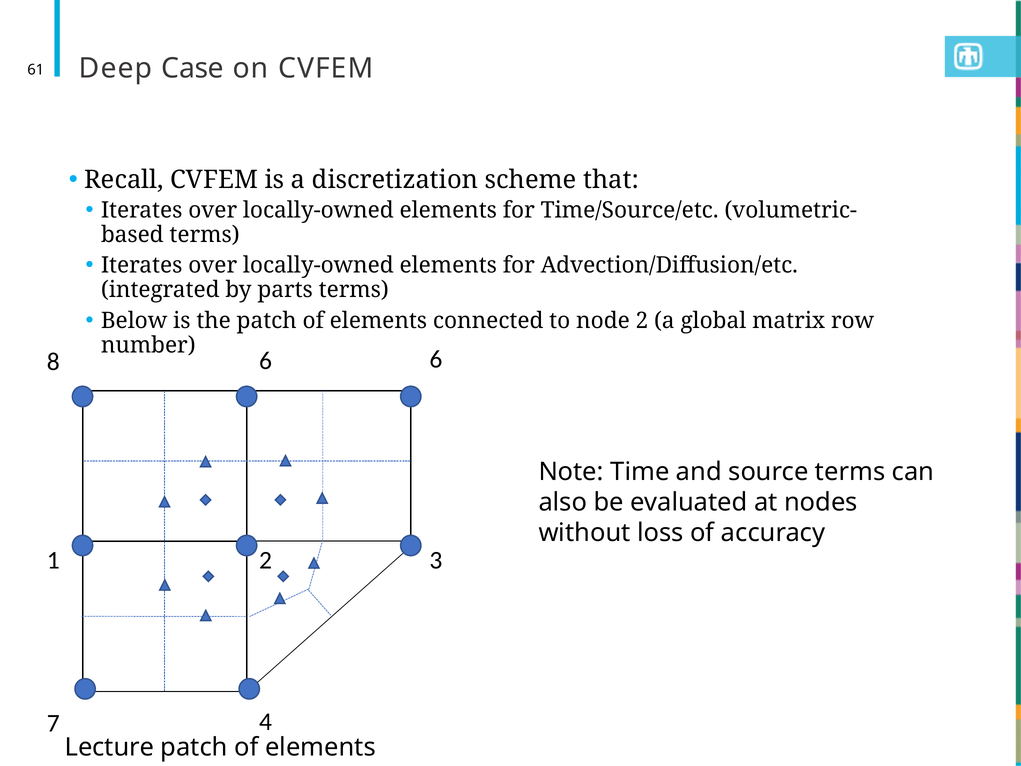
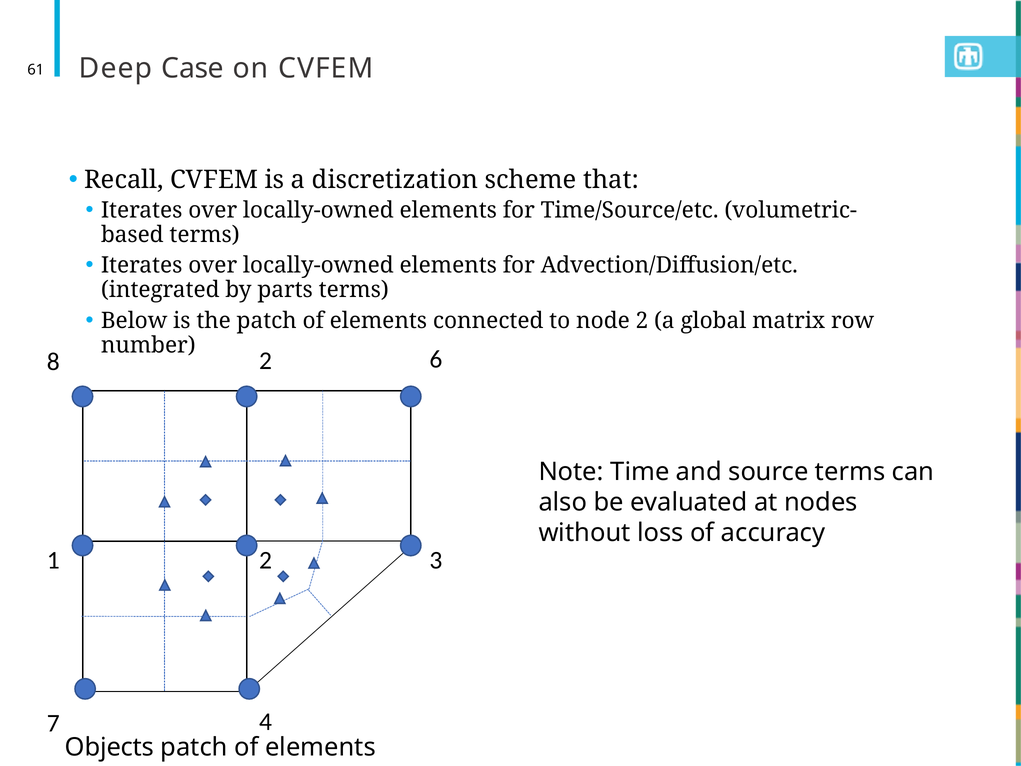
8 6: 6 -> 2
Lecture: Lecture -> Objects
